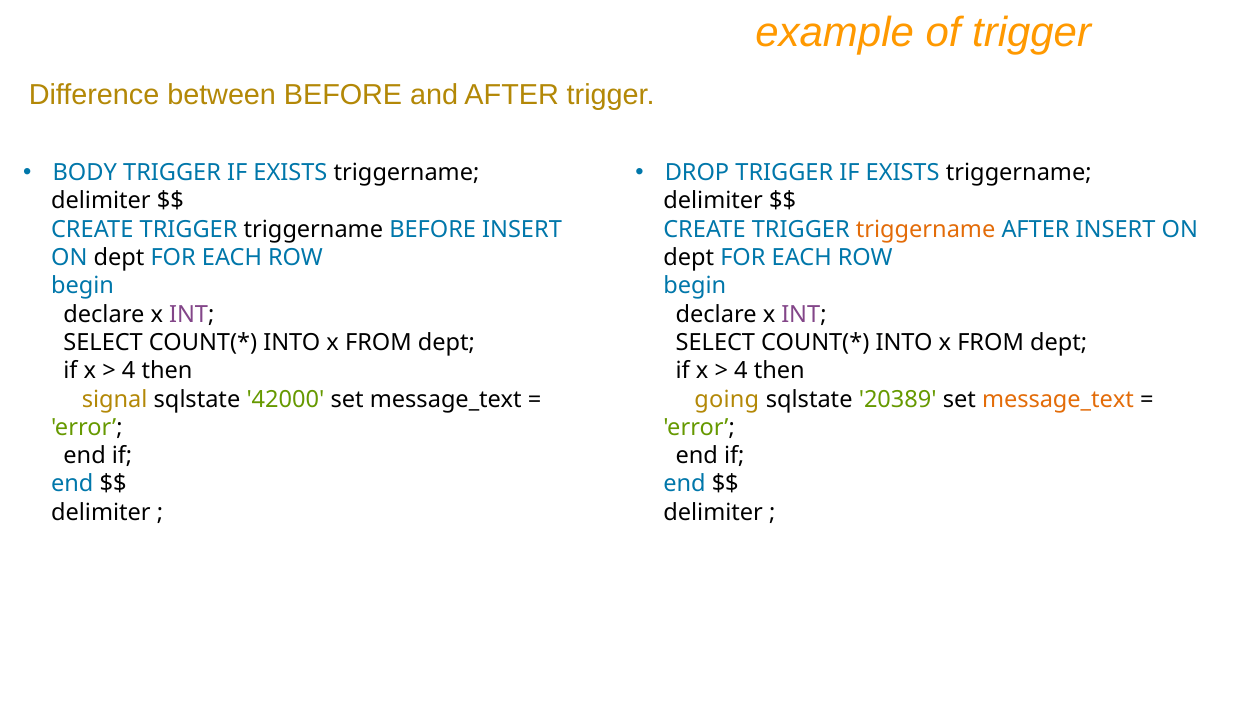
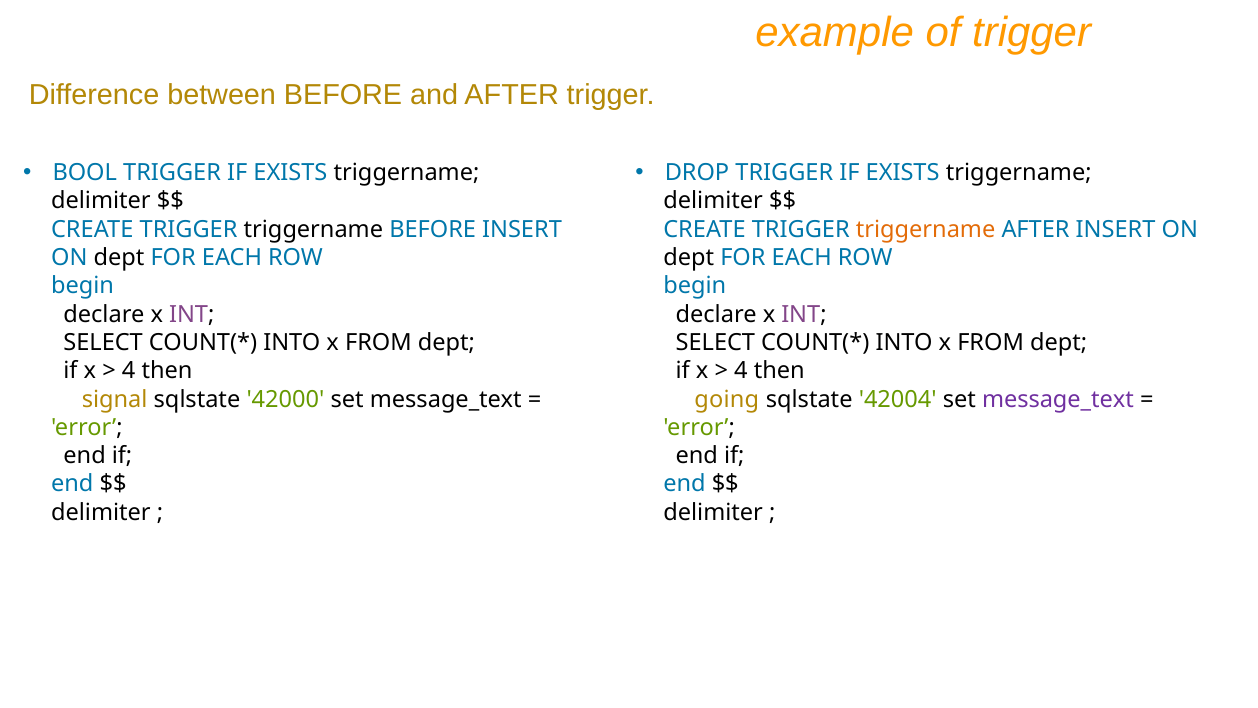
BODY: BODY -> BOOL
20389: 20389 -> 42004
message_text at (1058, 399) colour: orange -> purple
